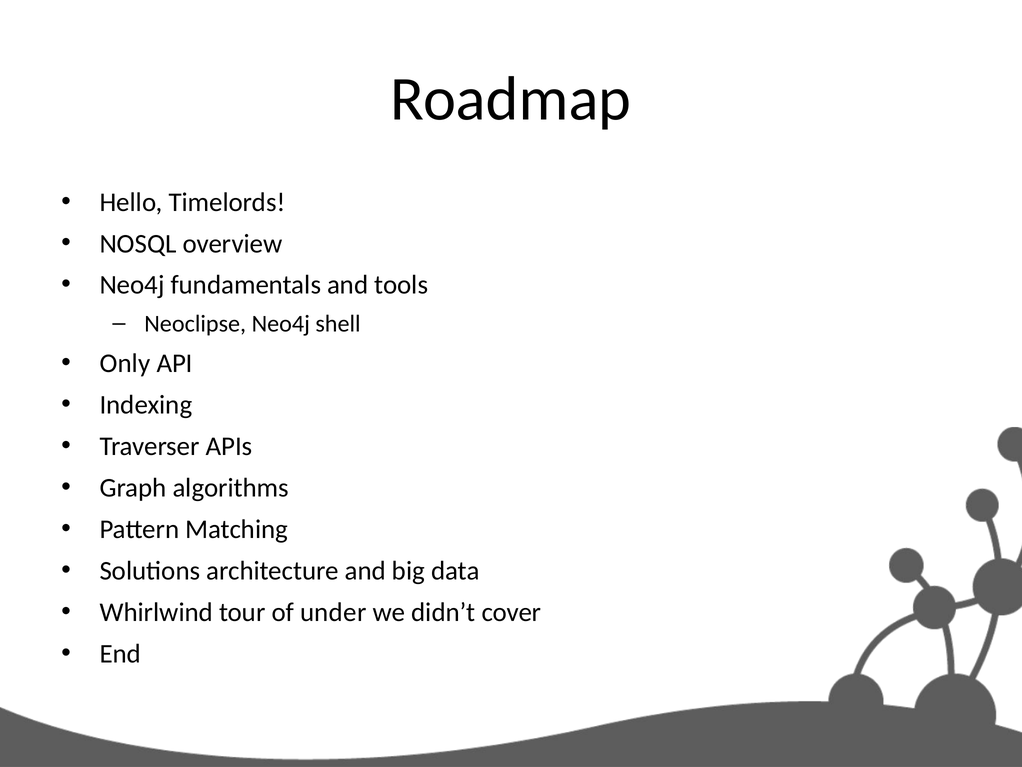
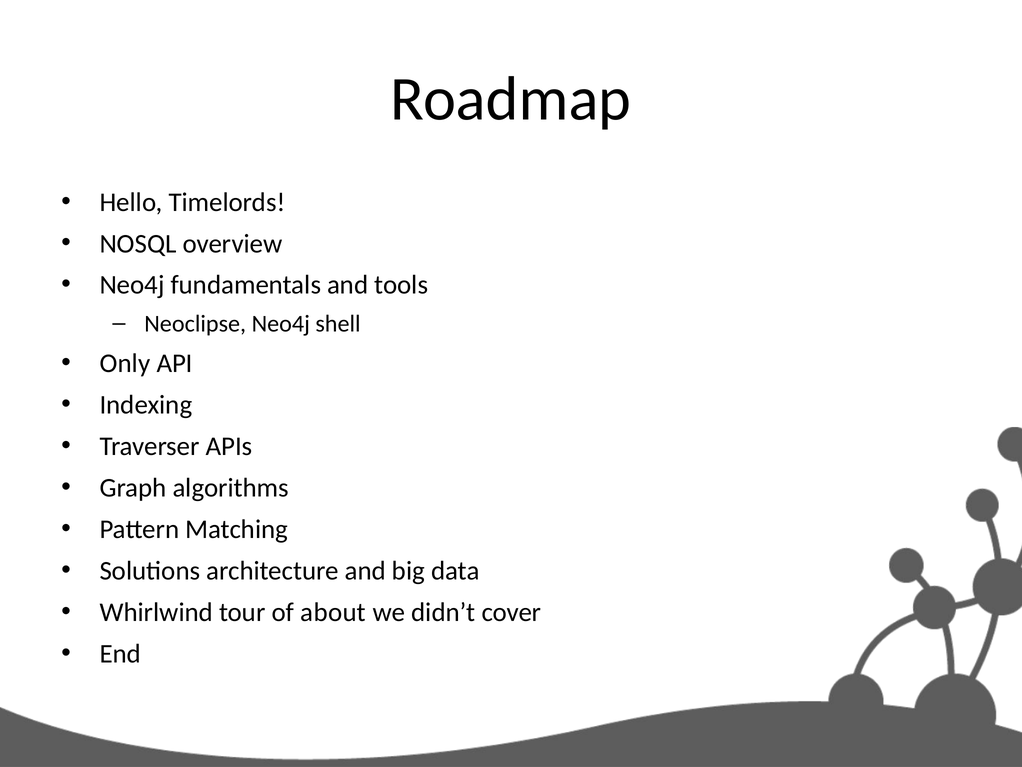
under: under -> about
